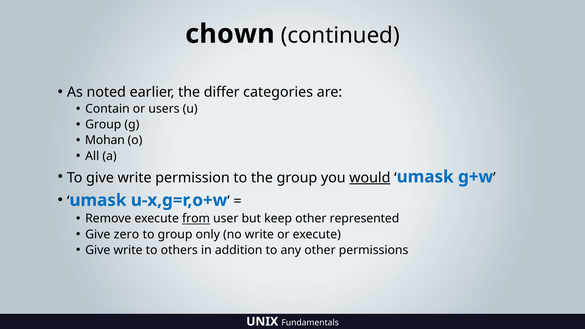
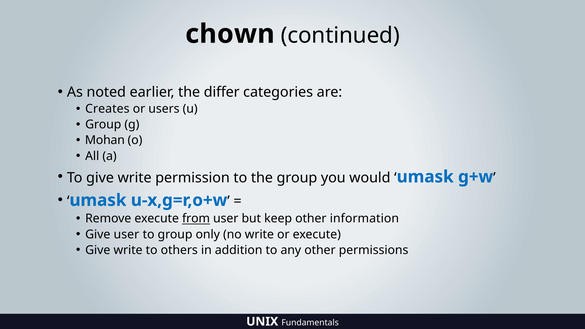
Contain: Contain -> Creates
would underline: present -> none
represented: represented -> information
Give zero: zero -> user
